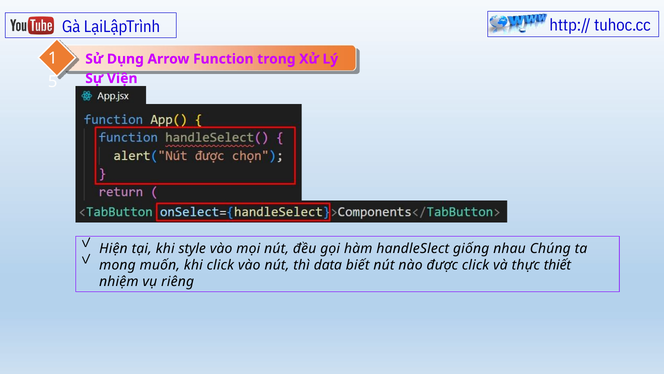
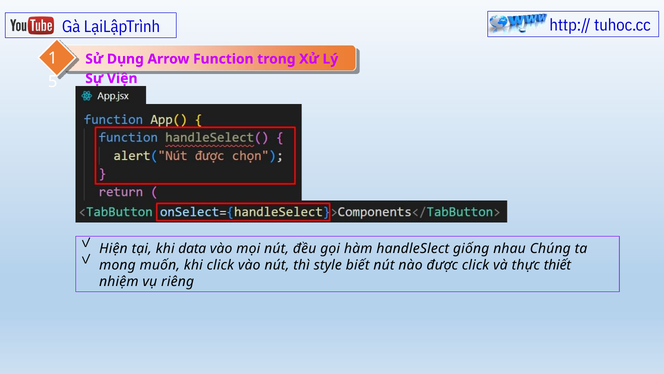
style: style -> data
data: data -> style
